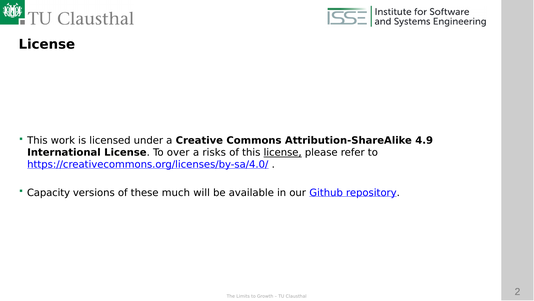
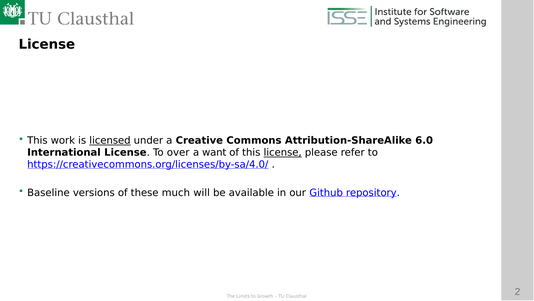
licensed underline: none -> present
4.9: 4.9 -> 6.0
risks: risks -> want
Capacity: Capacity -> Baseline
